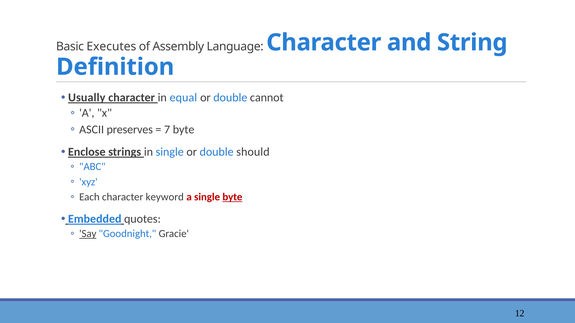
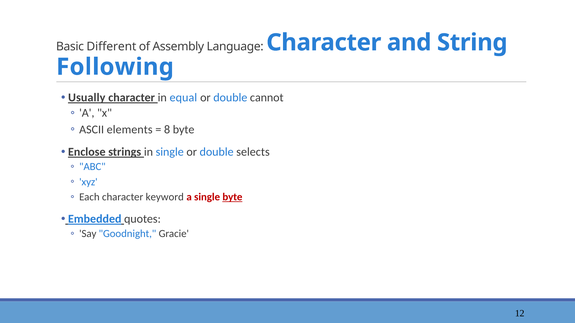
Executes: Executes -> Different
Definition: Definition -> Following
preserves: preserves -> elements
7: 7 -> 8
should: should -> selects
Say underline: present -> none
